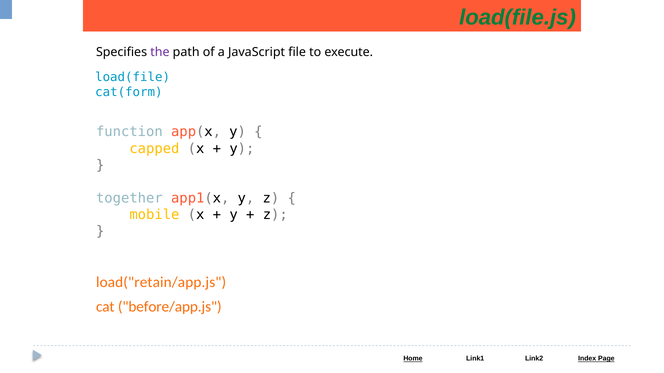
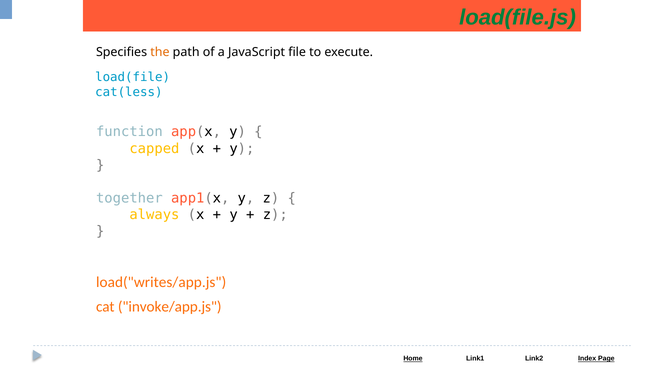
the colour: purple -> orange
cat(form: cat(form -> cat(less
mobile: mobile -> always
load("retain/app.js: load("retain/app.js -> load("writes/app.js
before/app.js: before/app.js -> invoke/app.js
